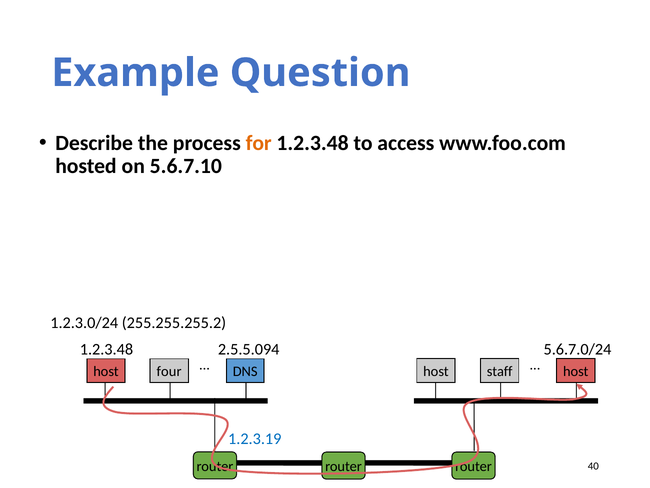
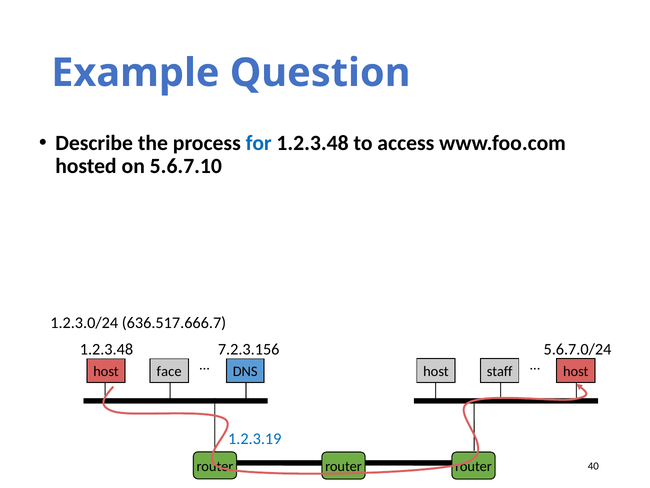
for colour: orange -> blue
255.255.255.2: 255.255.255.2 -> 636.517.666.7
2.5.5.094: 2.5.5.094 -> 7.2.3.156
four: four -> face
